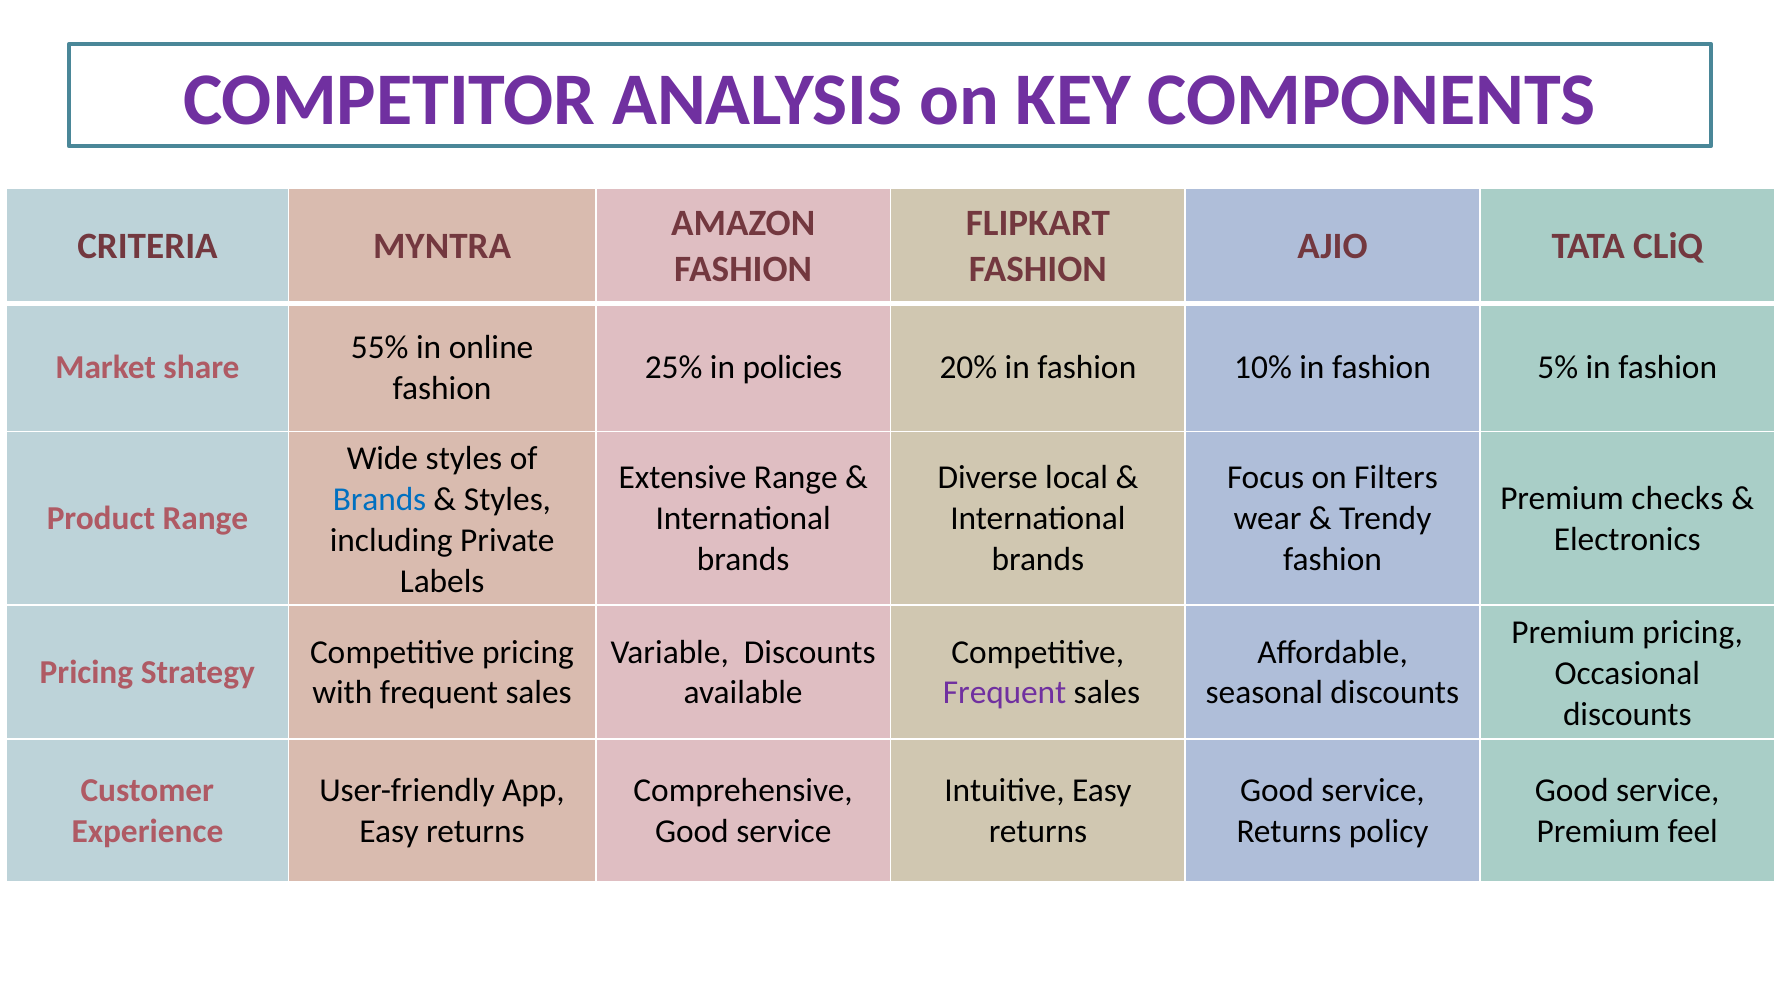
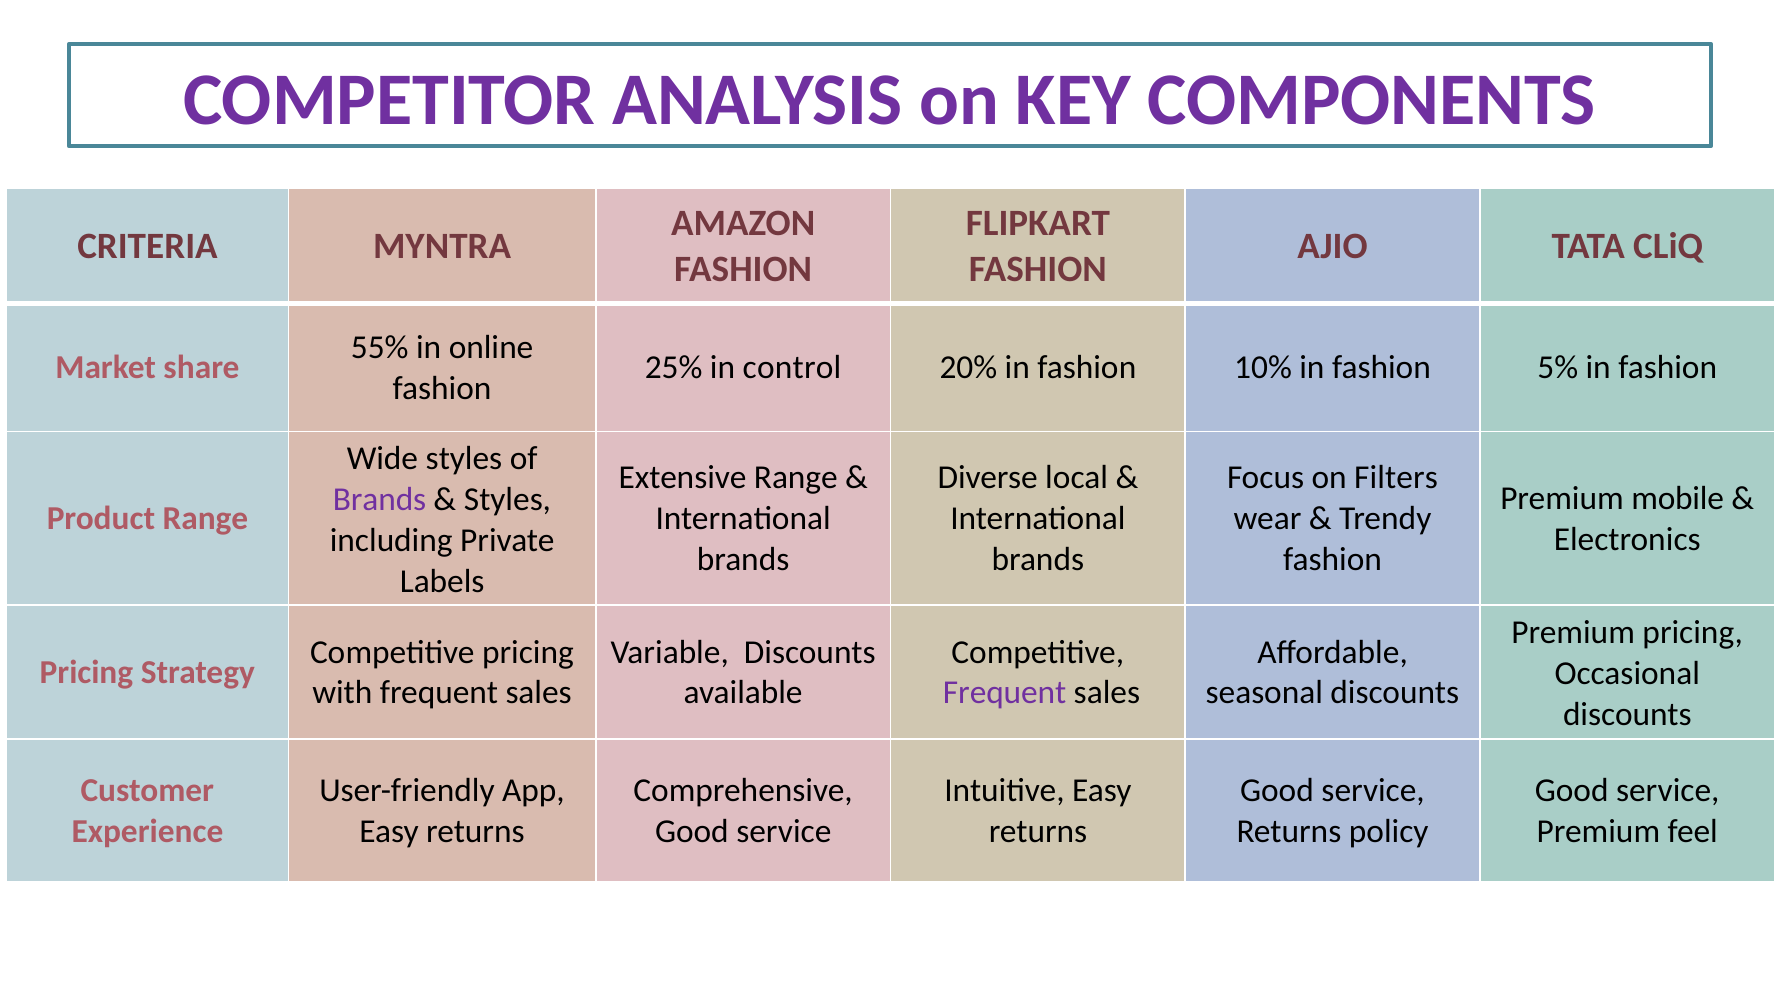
policies: policies -> control
checks: checks -> mobile
Brands at (380, 500) colour: blue -> purple
